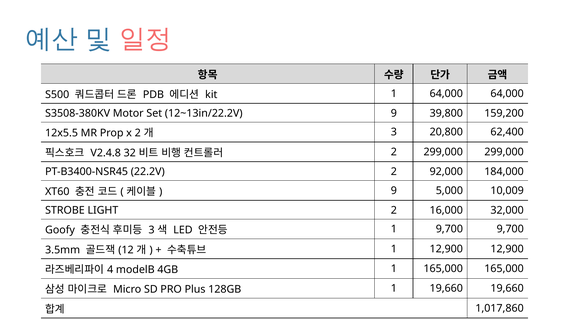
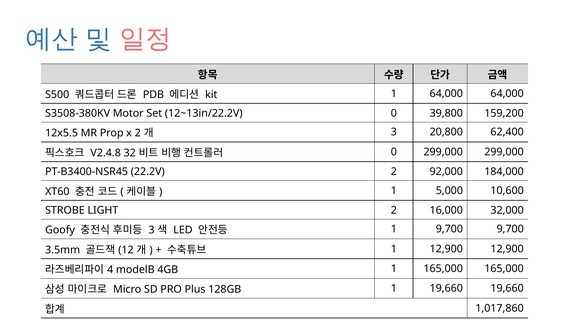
12~13in/22.2V 9: 9 -> 0
2 at (394, 152): 2 -> 0
9 at (394, 191): 9 -> 1
10,009: 10,009 -> 10,600
